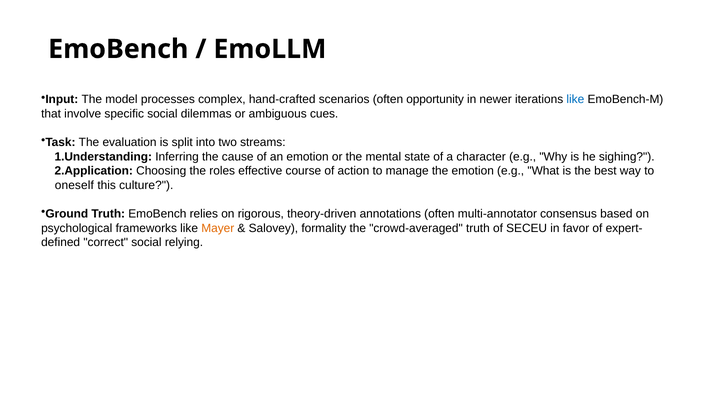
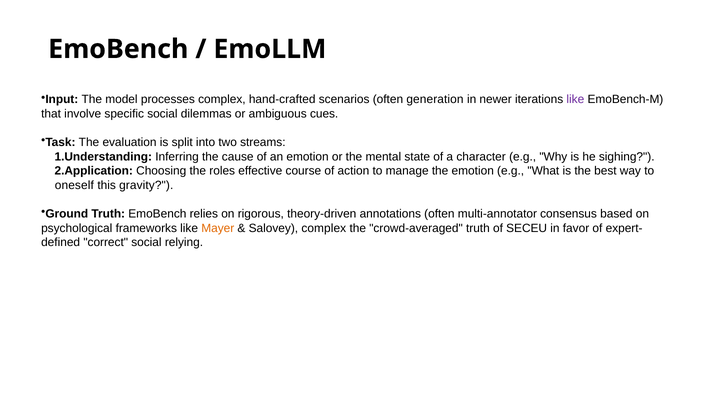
opportunity: opportunity -> generation
like at (575, 99) colour: blue -> purple
culture: culture -> gravity
Salovey formality: formality -> complex
